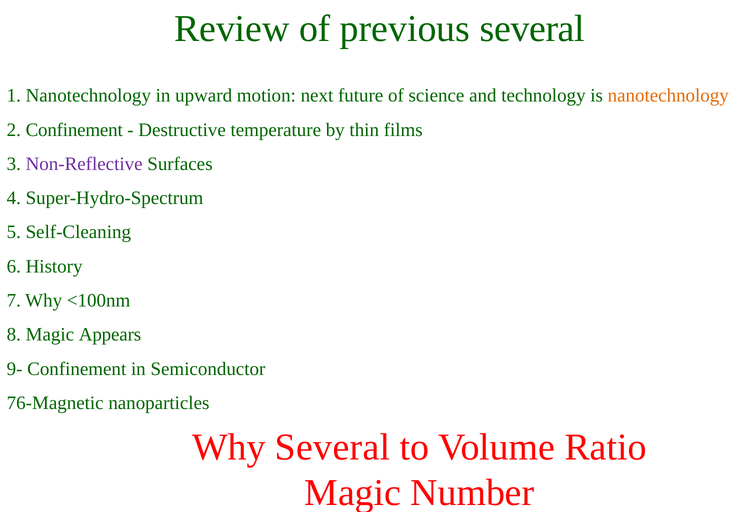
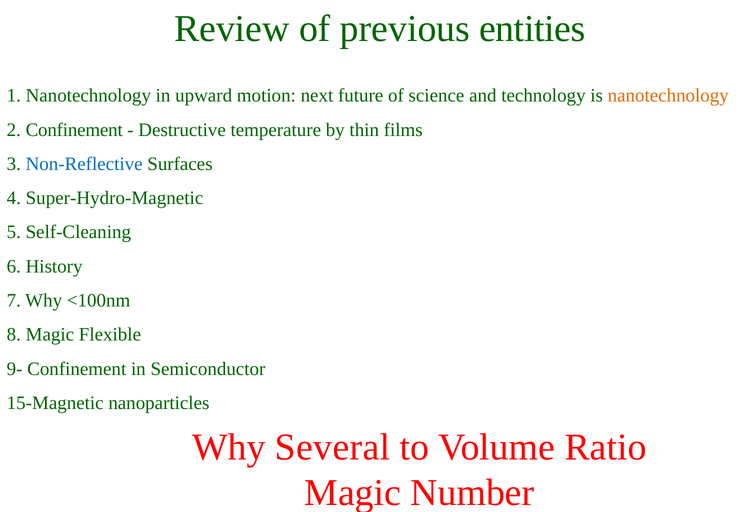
previous several: several -> entities
Non-Reflective colour: purple -> blue
Super-Hydro-Spectrum: Super-Hydro-Spectrum -> Super-Hydro-Magnetic
Appears: Appears -> Flexible
76-Magnetic: 76-Magnetic -> 15-Magnetic
